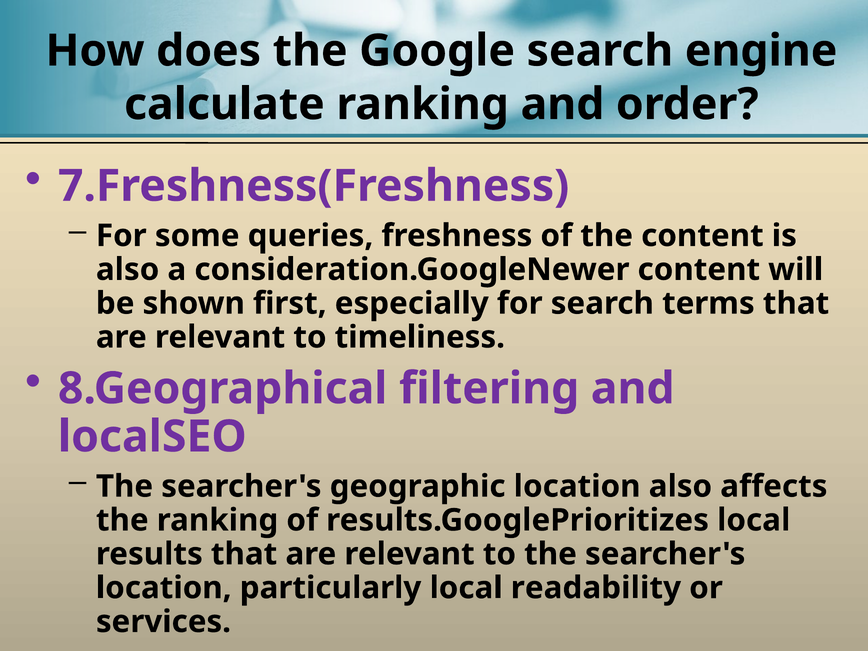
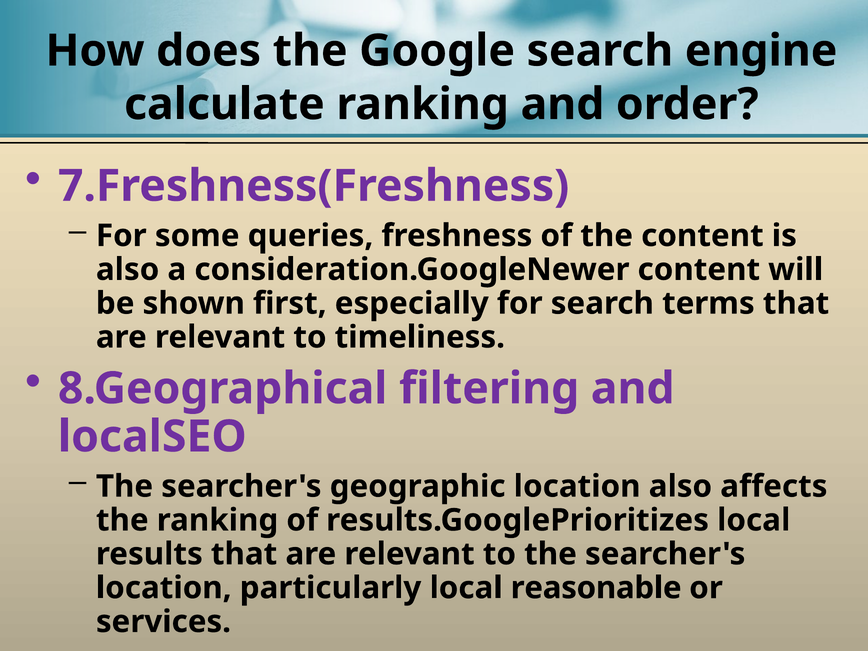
readability: readability -> reasonable
